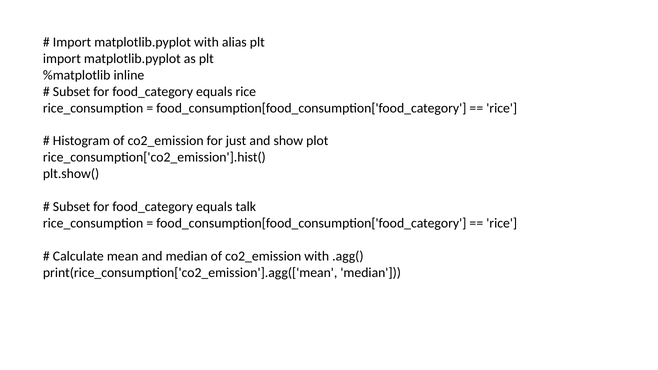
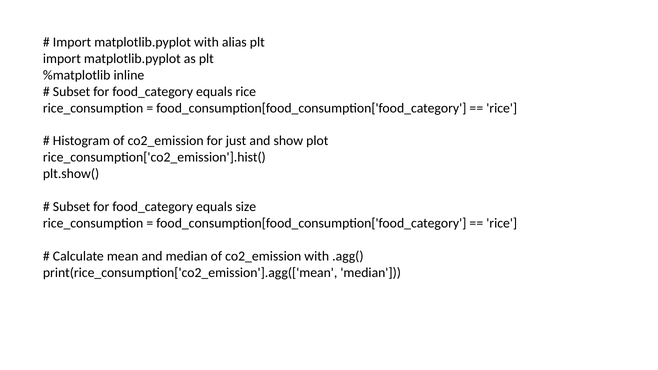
talk: talk -> size
